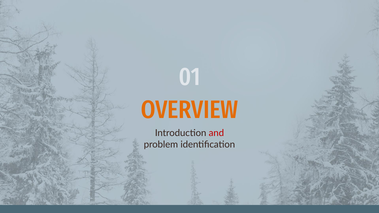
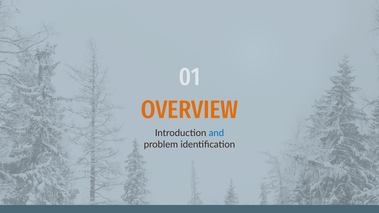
and colour: red -> blue
